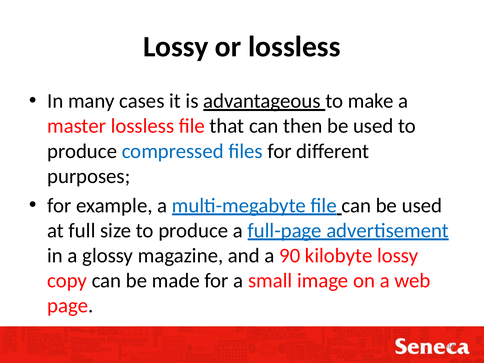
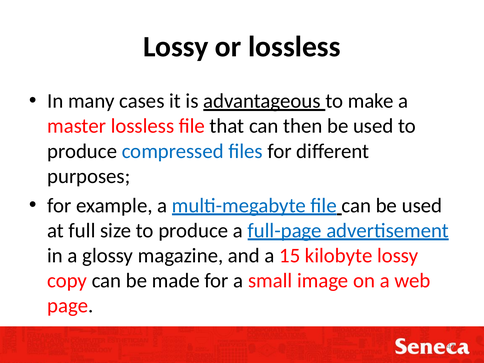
90: 90 -> 15
